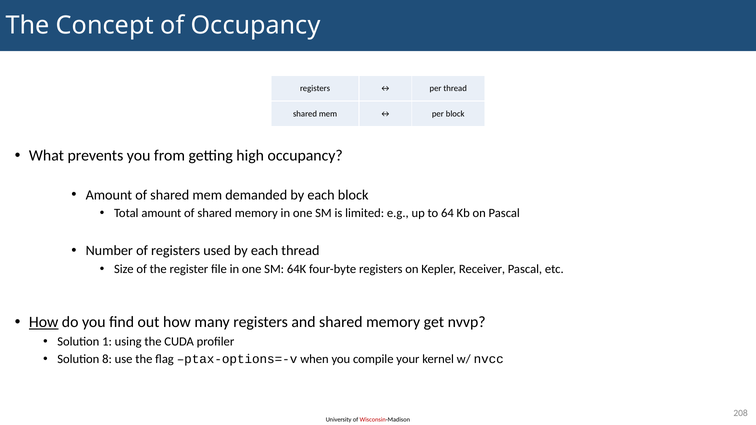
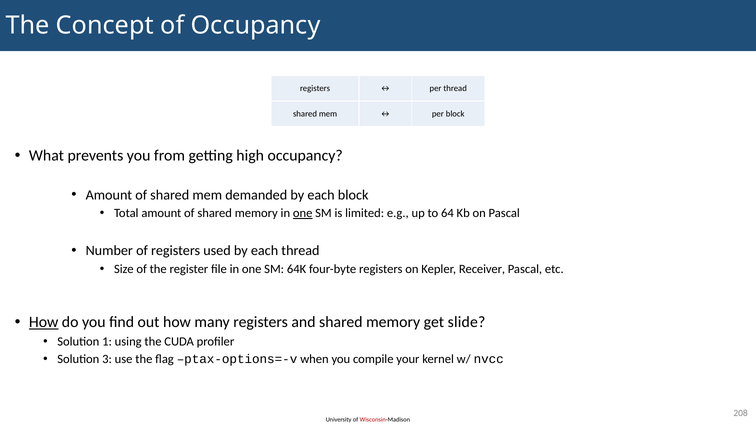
one at (303, 213) underline: none -> present
nvvp: nvvp -> slide
8: 8 -> 3
